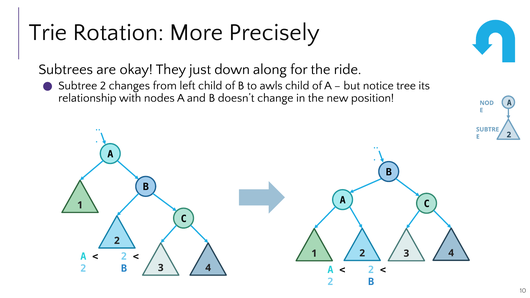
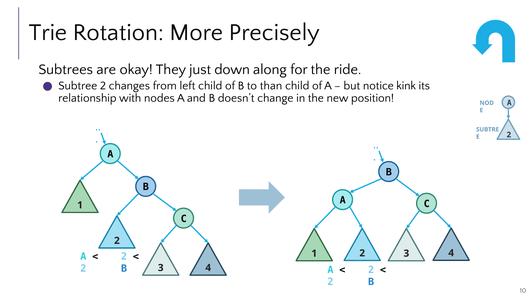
awls: awls -> than
tree: tree -> kink
